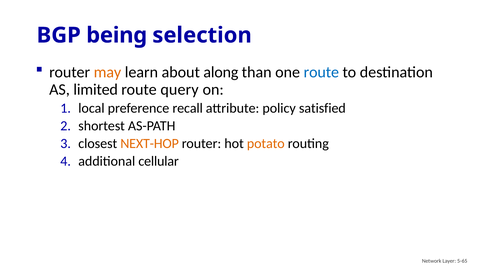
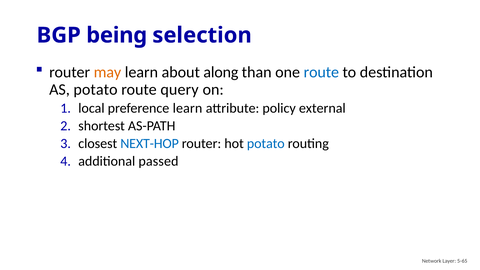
AS limited: limited -> potato
preference recall: recall -> learn
satisfied: satisfied -> external
NEXT-HOP colour: orange -> blue
potato at (266, 144) colour: orange -> blue
cellular: cellular -> passed
